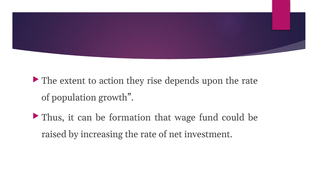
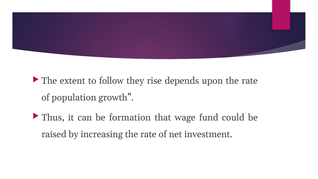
action: action -> follow
